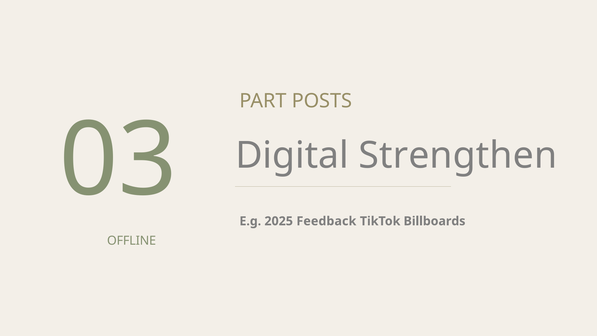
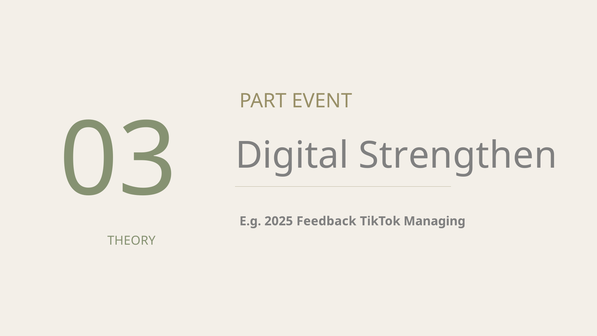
POSTS: POSTS -> EVENT
Billboards: Billboards -> Managing
OFFLINE: OFFLINE -> THEORY
